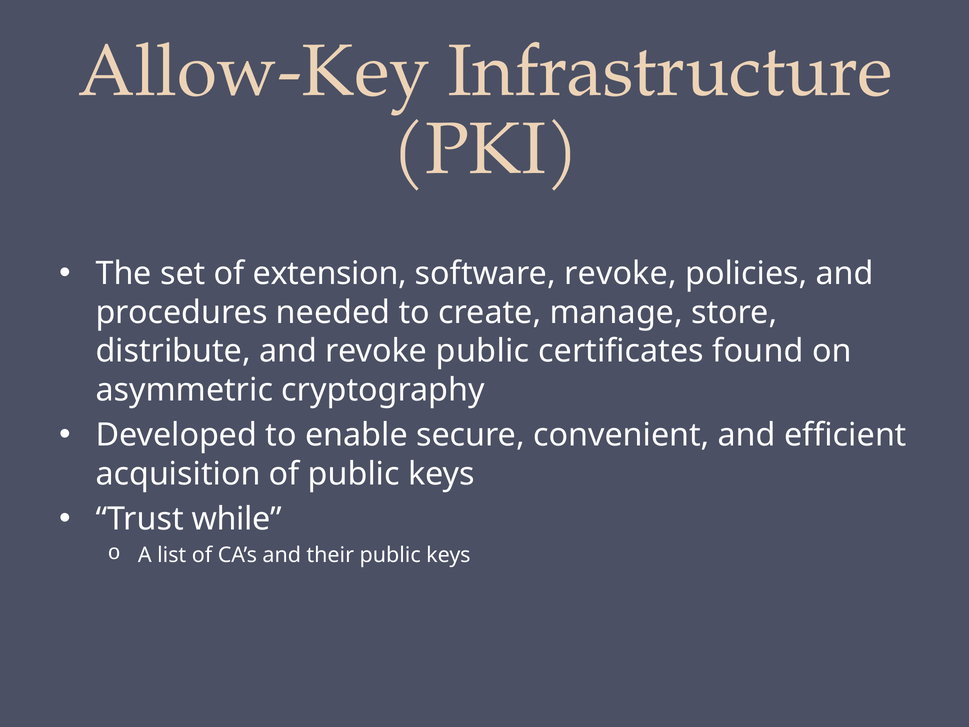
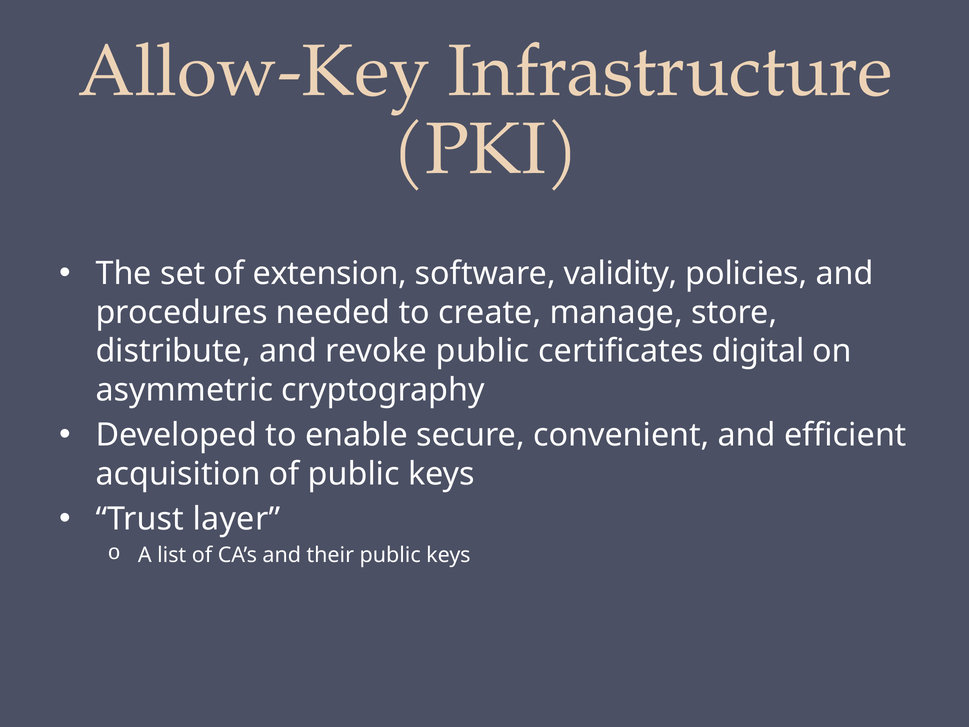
software revoke: revoke -> validity
found: found -> digital
while: while -> layer
